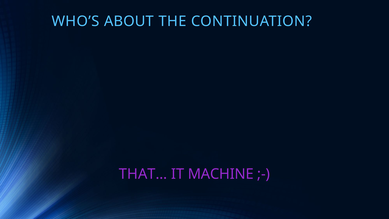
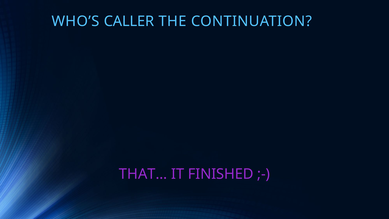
ABOUT: ABOUT -> CALLER
MACHINE: MACHINE -> FINISHED
